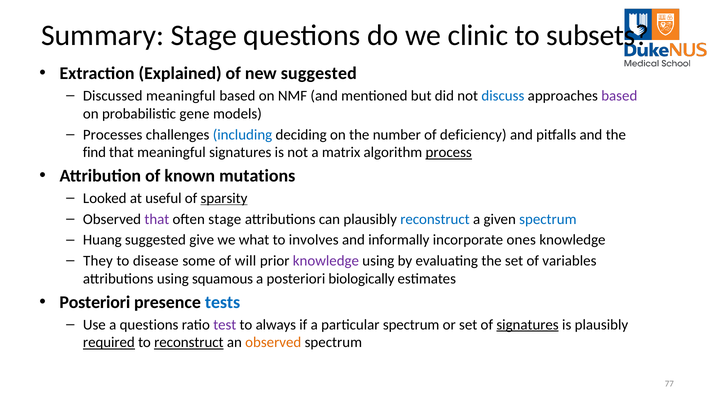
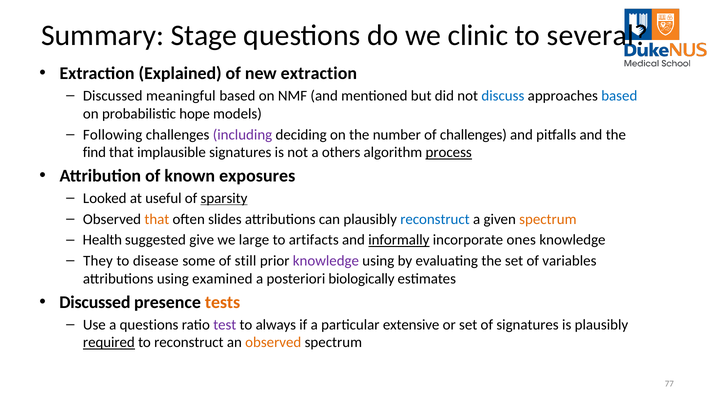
subsets: subsets -> several
new suggested: suggested -> extraction
based at (619, 96) colour: purple -> blue
gene: gene -> hope
Processes: Processes -> Following
including colour: blue -> purple
of deficiency: deficiency -> challenges
that meaningful: meaningful -> implausible
matrix: matrix -> others
mutations: mutations -> exposures
that at (157, 219) colour: purple -> orange
often stage: stage -> slides
spectrum at (548, 219) colour: blue -> orange
Huang: Huang -> Health
what: what -> large
involves: involves -> artifacts
informally underline: none -> present
will: will -> still
squamous: squamous -> examined
Posteriori at (95, 302): Posteriori -> Discussed
tests colour: blue -> orange
particular spectrum: spectrum -> extensive
signatures at (528, 325) underline: present -> none
reconstruct at (189, 343) underline: present -> none
